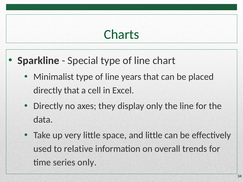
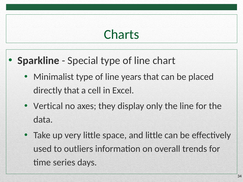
Directly at (48, 106): Directly -> Vertical
relative: relative -> outliers
series only: only -> days
